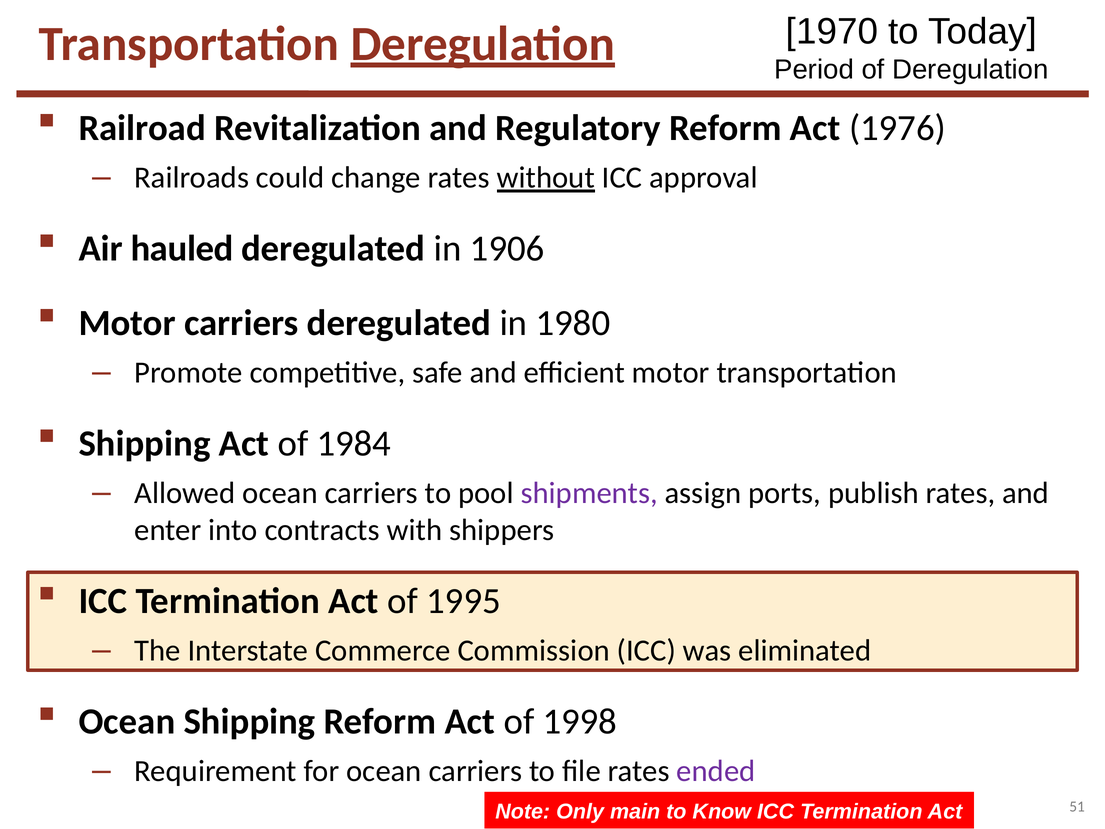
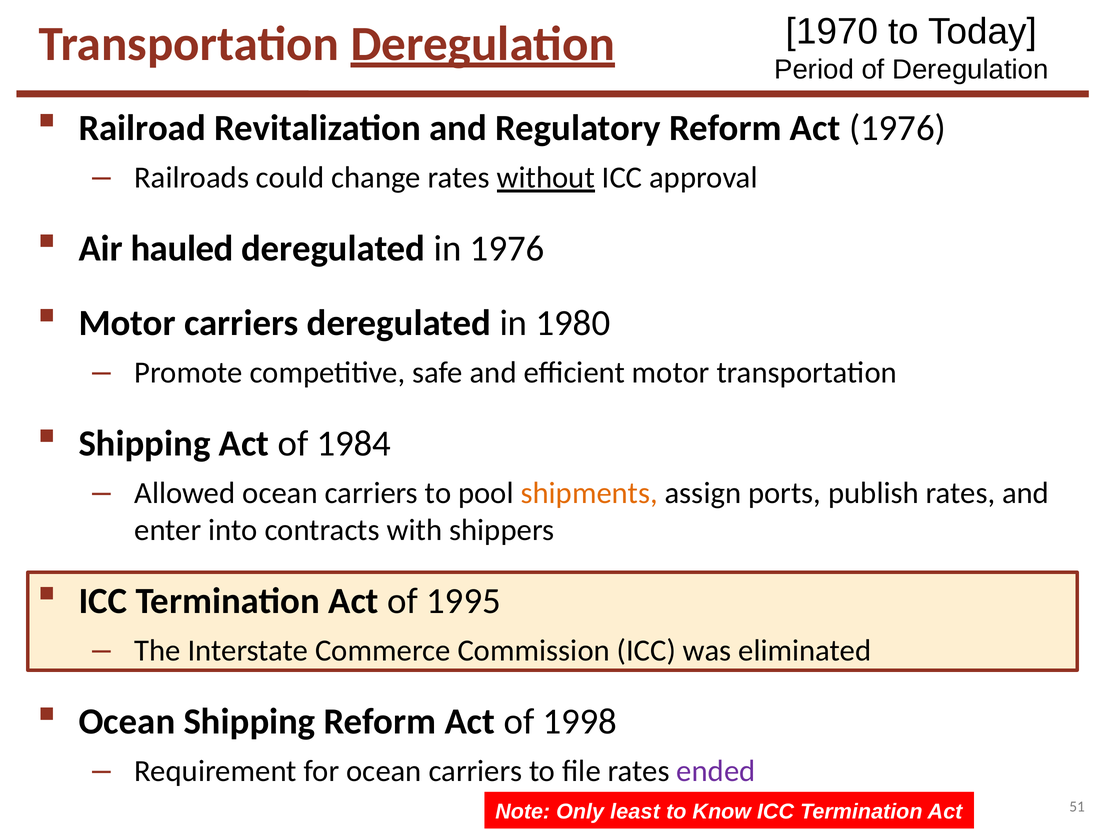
in 1906: 1906 -> 1976
shipments colour: purple -> orange
main: main -> least
